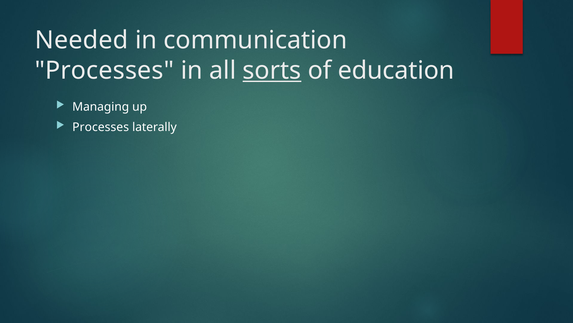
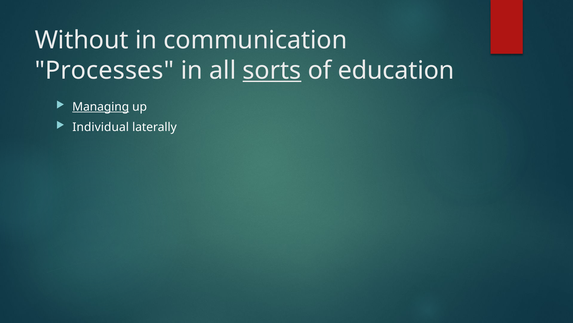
Needed: Needed -> Without
Managing underline: none -> present
Processes at (101, 127): Processes -> Individual
